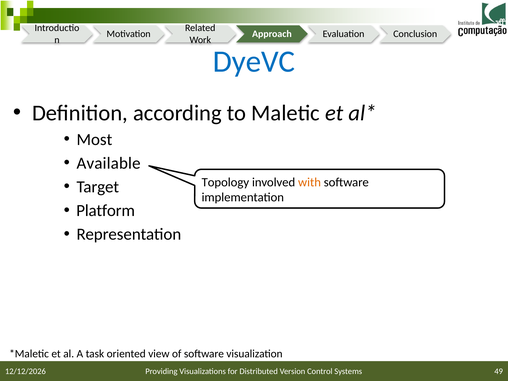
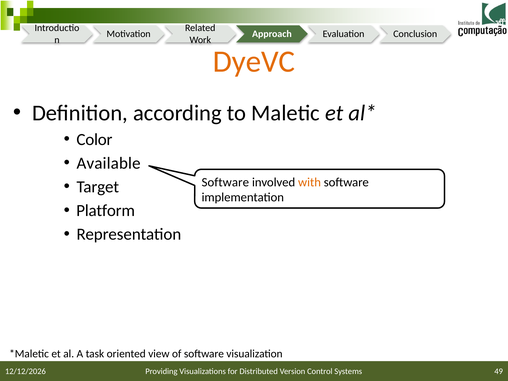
DyeVC colour: blue -> orange
Most: Most -> Color
Topology at (225, 182): Topology -> Software
